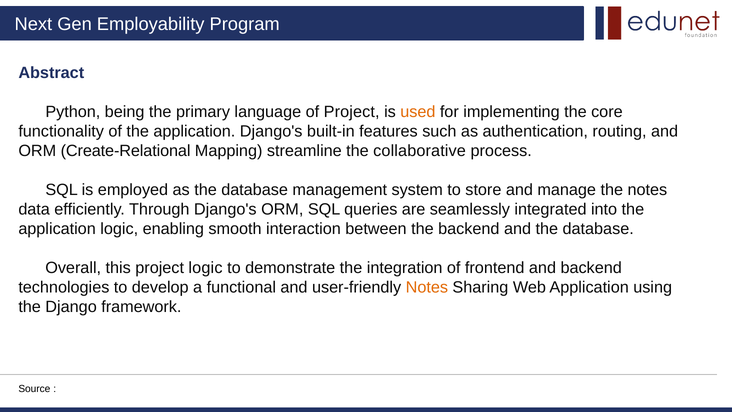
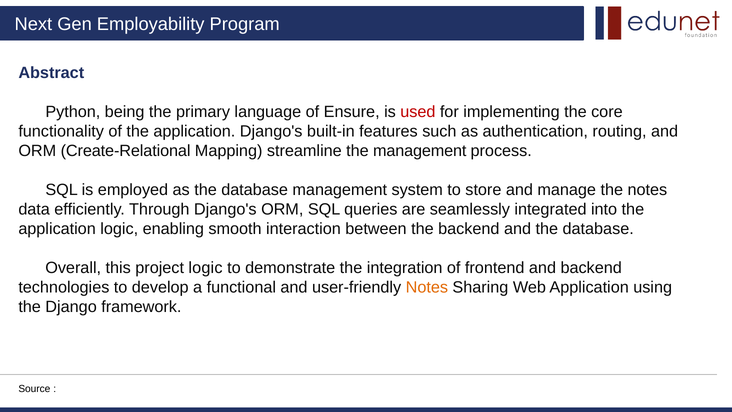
of Project: Project -> Ensure
used colour: orange -> red
the collaborative: collaborative -> management
